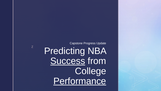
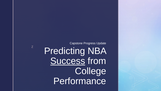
Performance underline: present -> none
